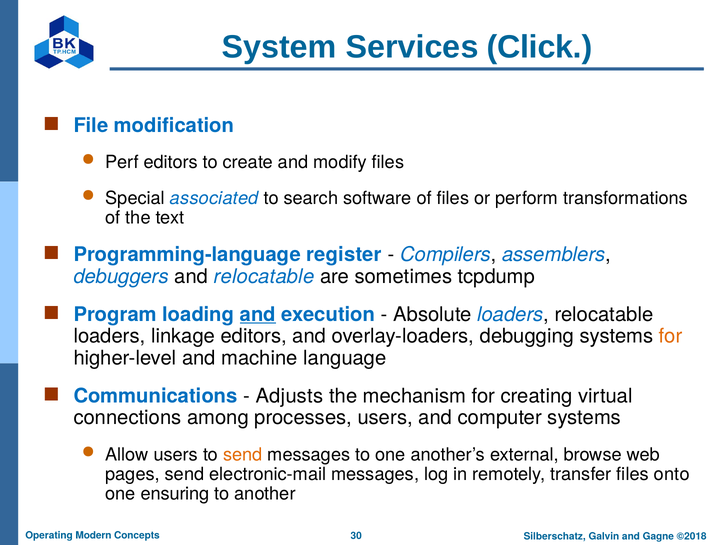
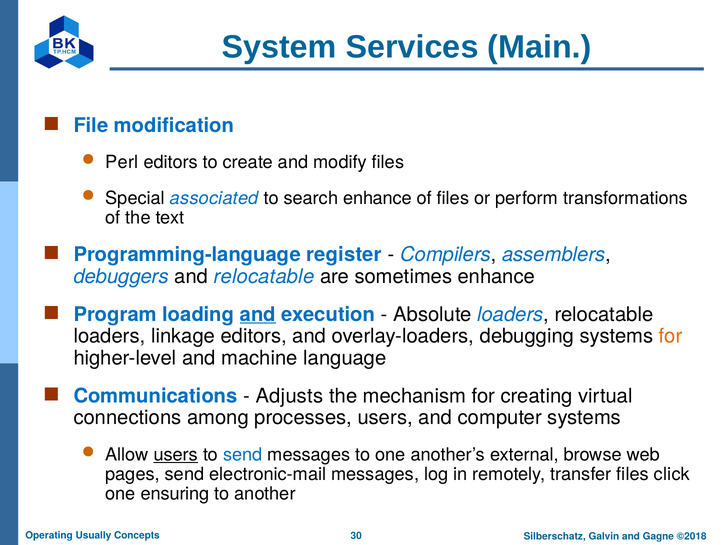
Click: Click -> Main
Perf: Perf -> Perl
search software: software -> enhance
sometimes tcpdump: tcpdump -> enhance
users at (176, 455) underline: none -> present
send at (243, 455) colour: orange -> blue
onto: onto -> click
Modern: Modern -> Usually
